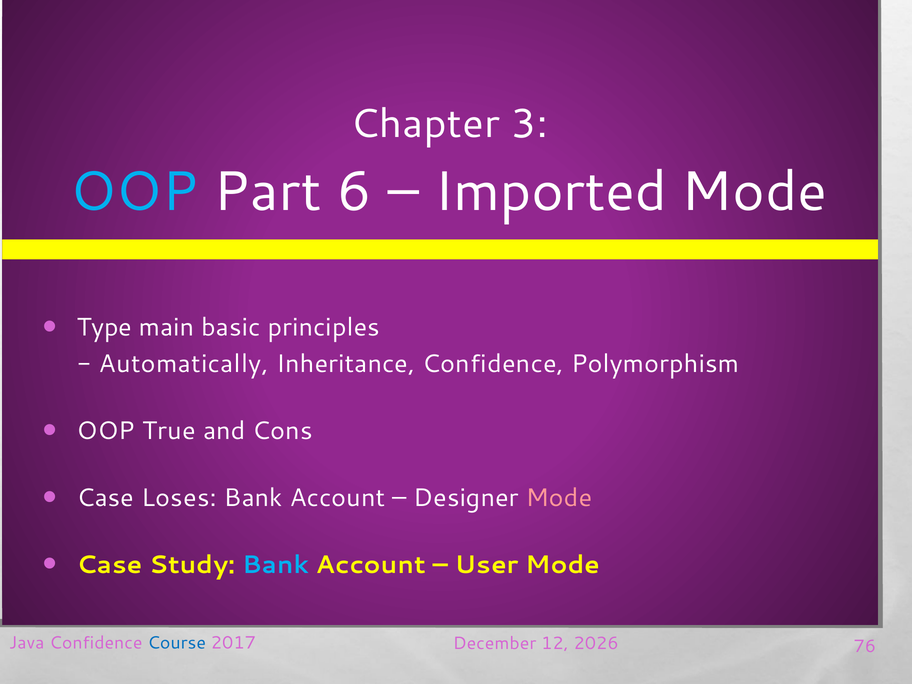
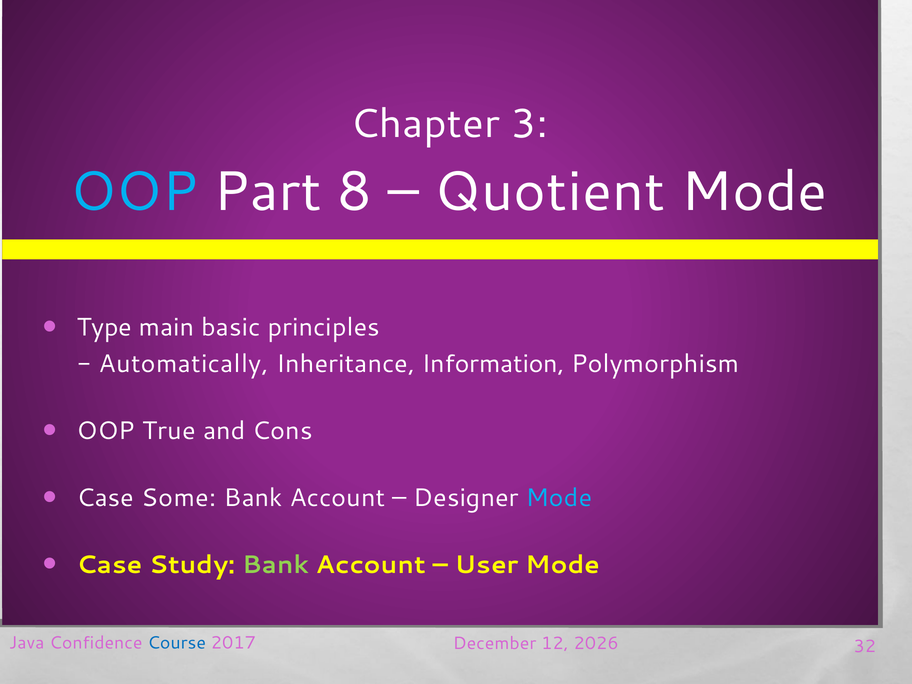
6: 6 -> 8
Imported: Imported -> Quotient
Inheritance Confidence: Confidence -> Information
Loses: Loses -> Some
Mode at (559, 498) colour: pink -> light blue
Bank at (276, 565) colour: light blue -> light green
76: 76 -> 32
